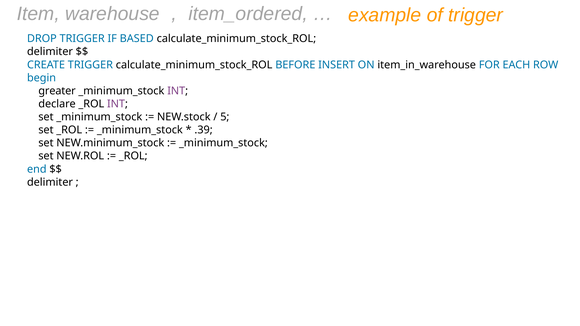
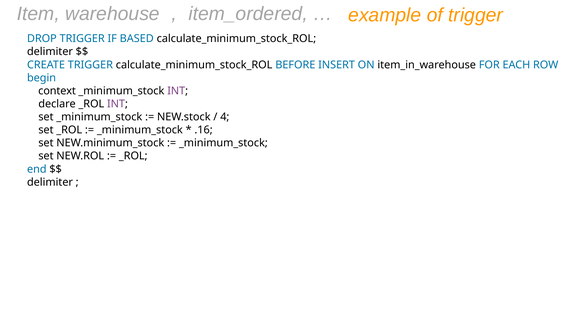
greater: greater -> context
5: 5 -> 4
.39: .39 -> .16
